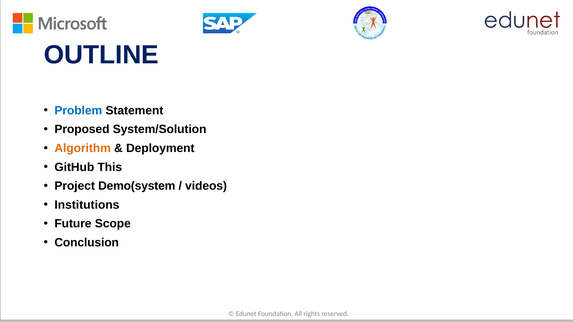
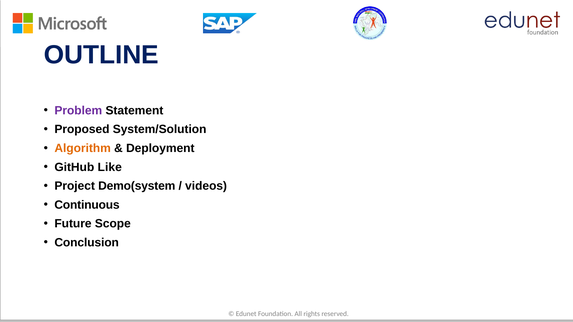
Problem colour: blue -> purple
This: This -> Like
Institutions: Institutions -> Continuous
